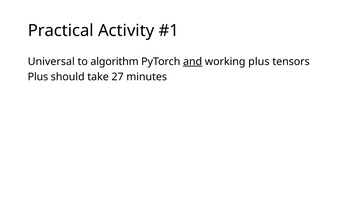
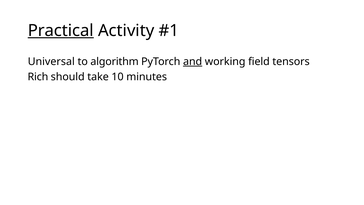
Practical underline: none -> present
working plus: plus -> field
Plus at (38, 77): Plus -> Rich
27: 27 -> 10
